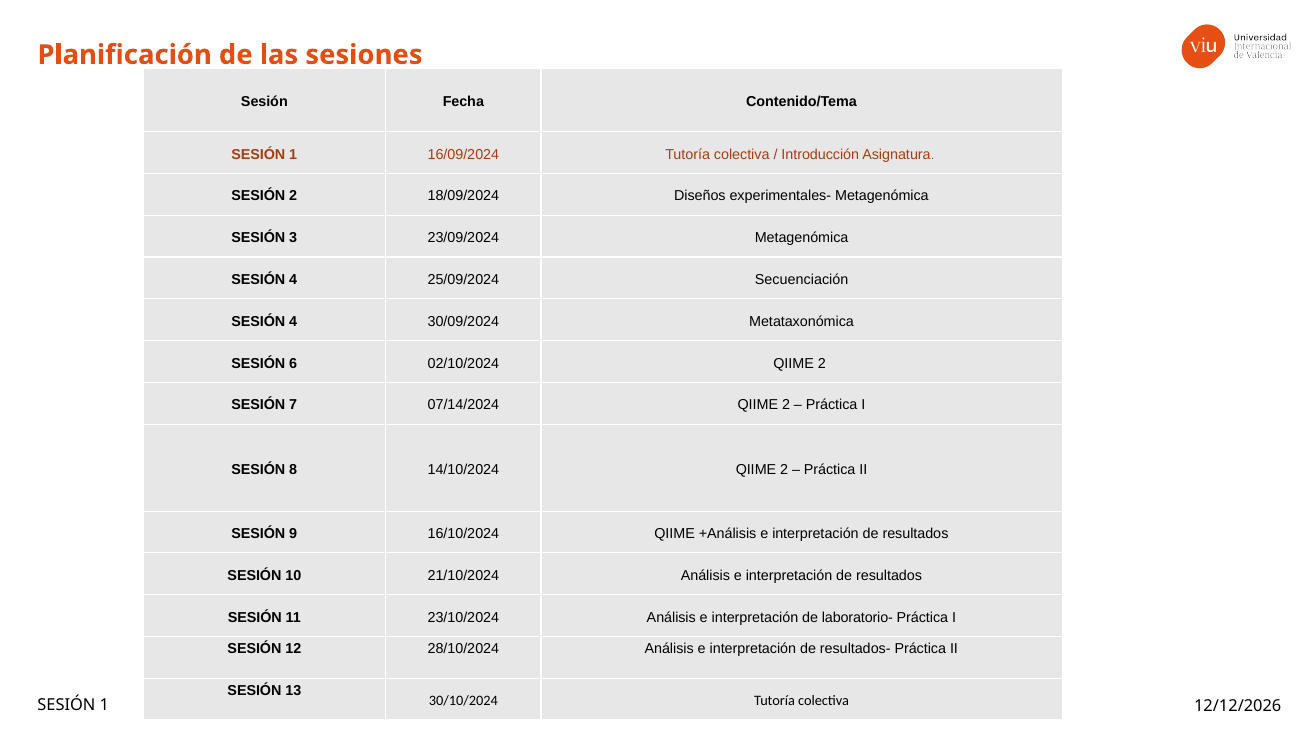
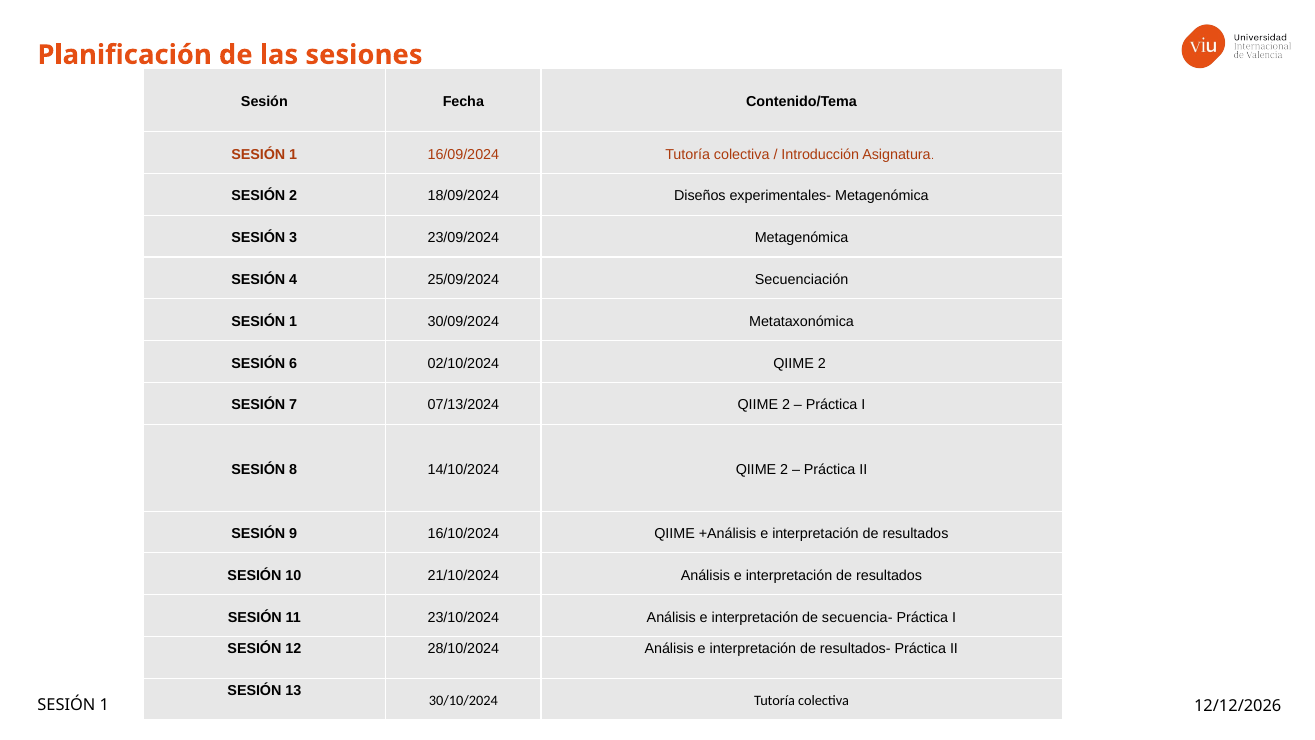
4 at (293, 321): 4 -> 1
07/14/2024: 07/14/2024 -> 07/13/2024
laboratorio-: laboratorio- -> secuencia-
